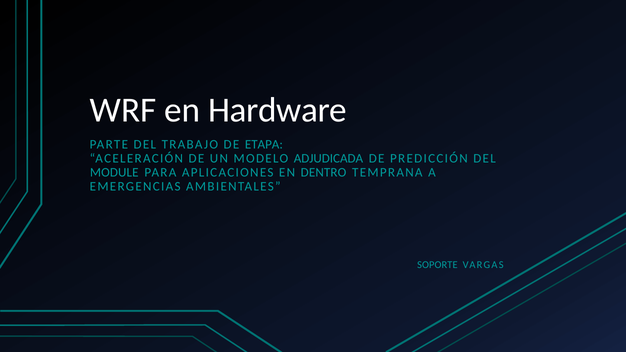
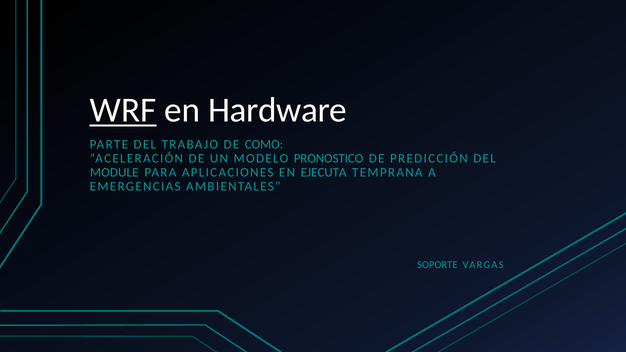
WRF underline: none -> present
ETAPA: ETAPA -> COMO
ADJUDICADA: ADJUDICADA -> PRONOSTICO
DENTRO: DENTRO -> EJECUTA
